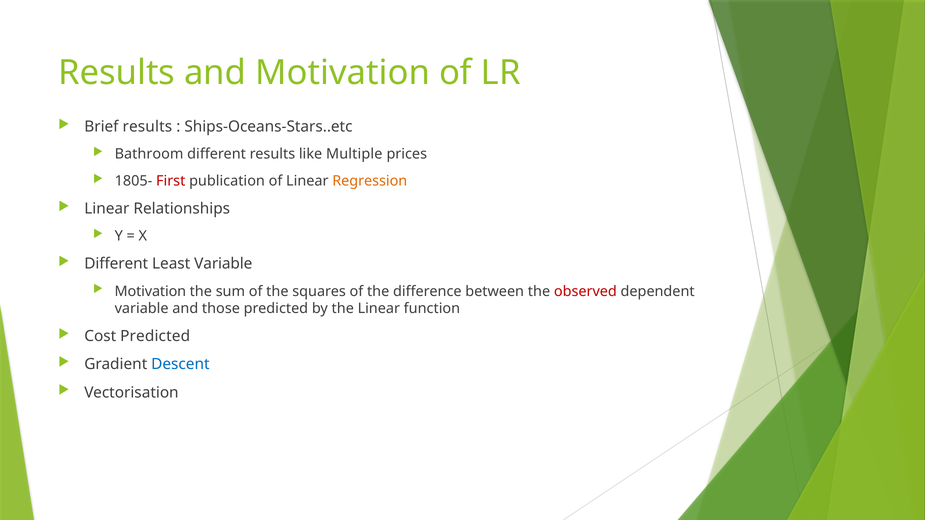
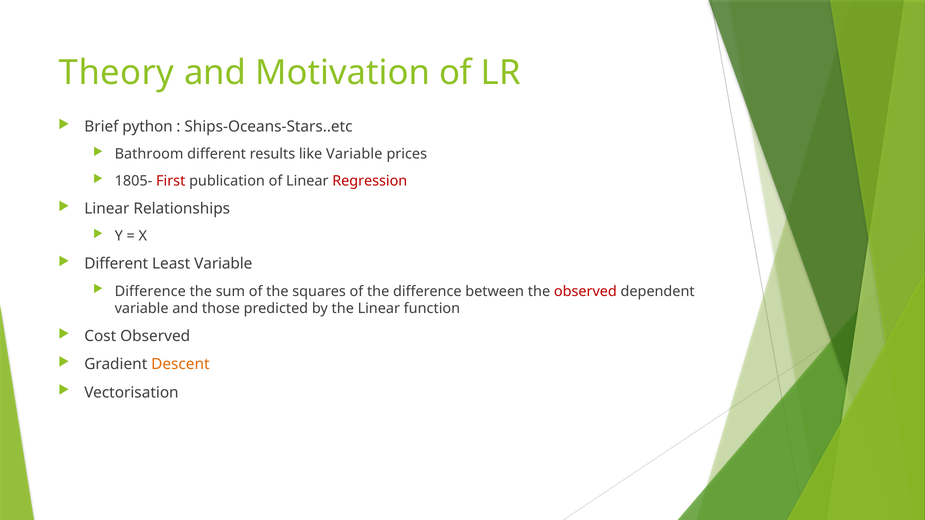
Results at (117, 73): Results -> Theory
Brief results: results -> python
like Multiple: Multiple -> Variable
Regression colour: orange -> red
Motivation at (150, 291): Motivation -> Difference
Cost Predicted: Predicted -> Observed
Descent colour: blue -> orange
